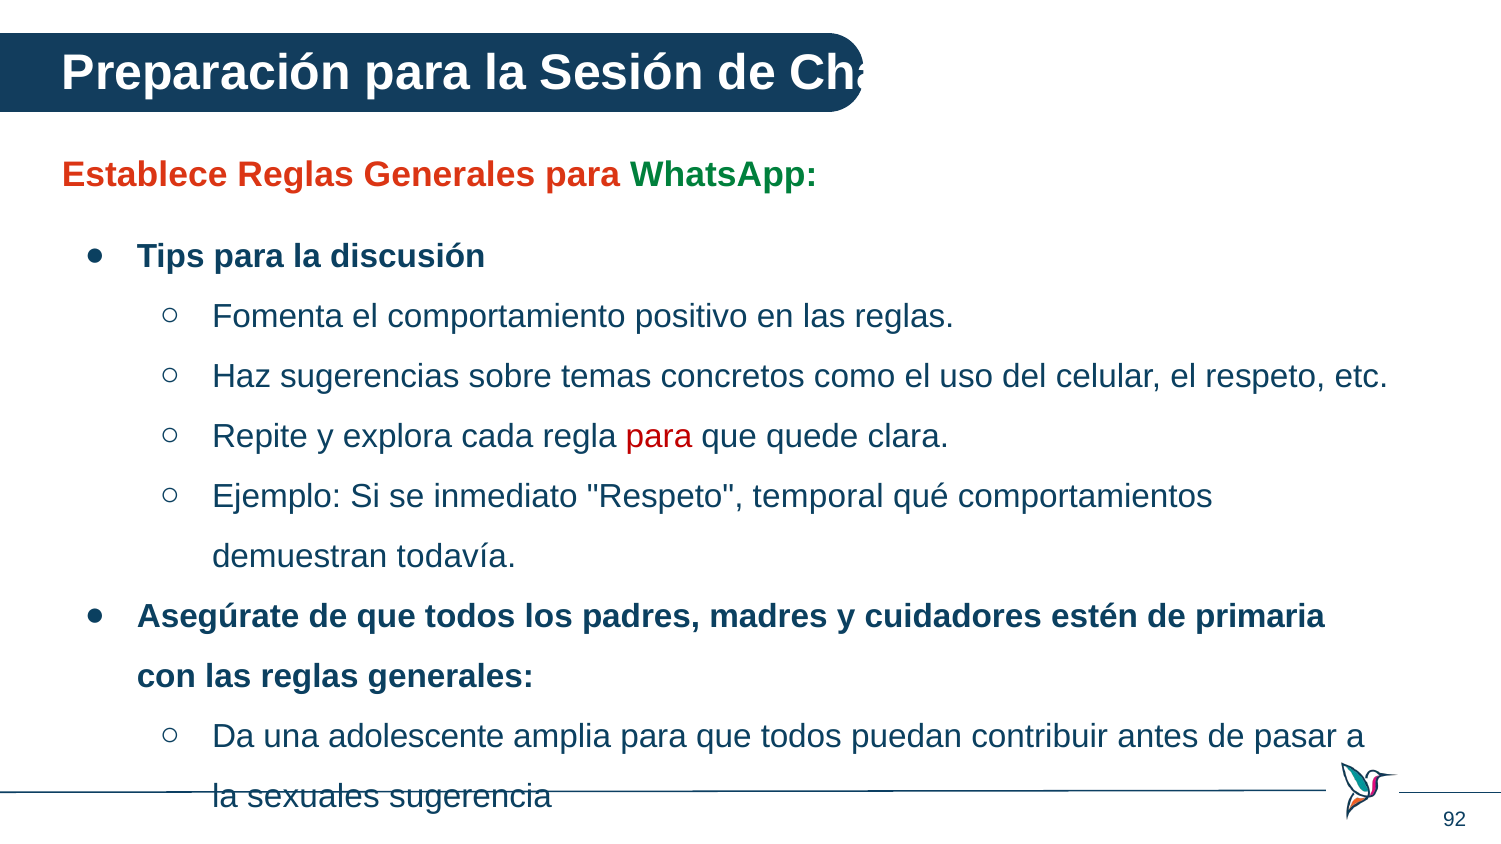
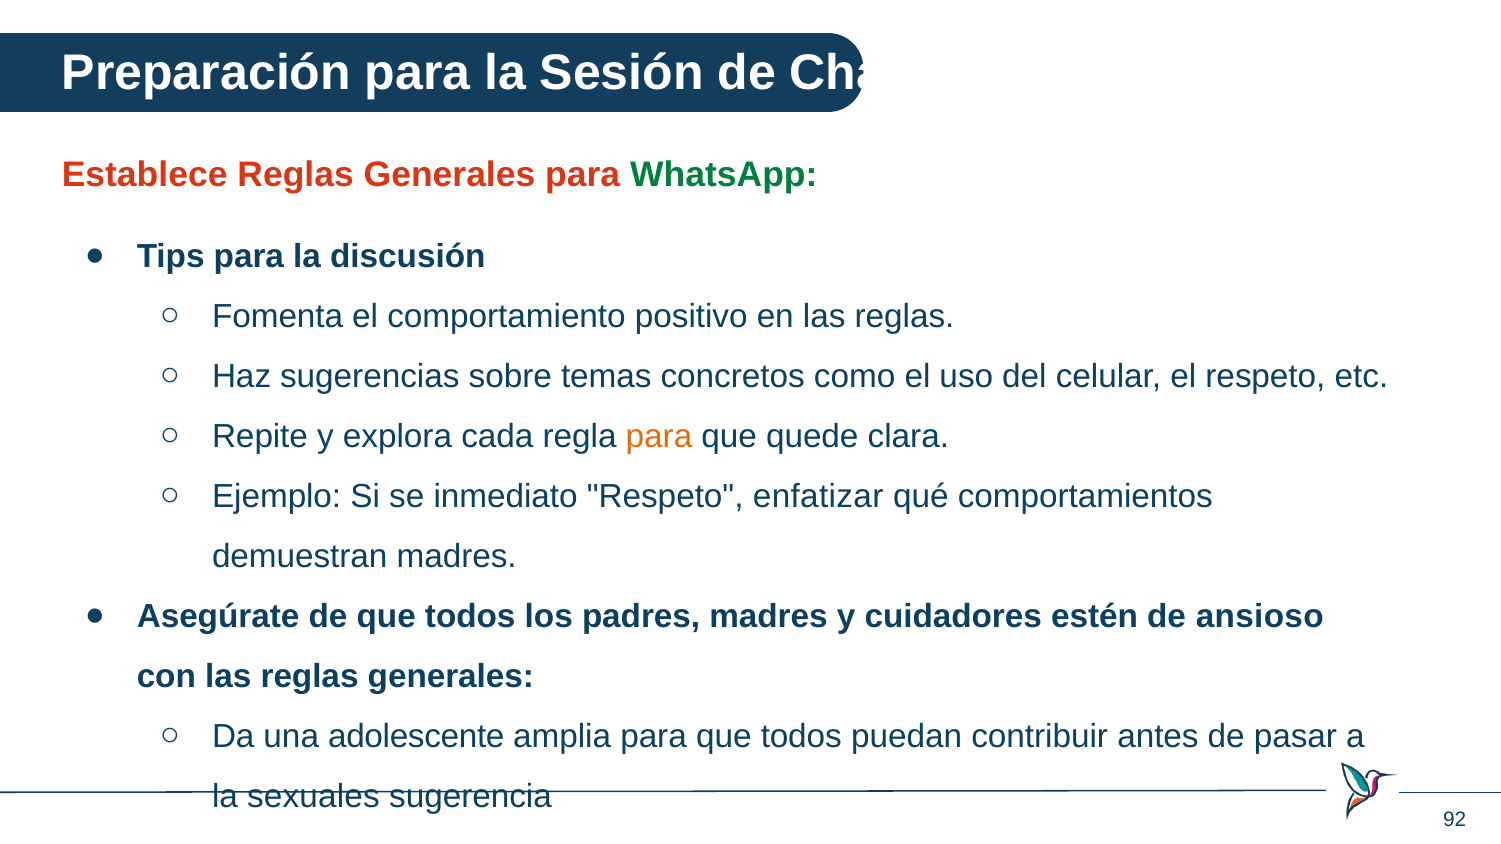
para at (659, 437) colour: red -> orange
temporal: temporal -> enfatizar
demuestran todavía: todavía -> madres
primaria: primaria -> ansioso
